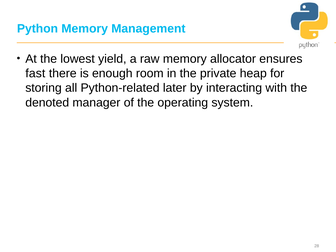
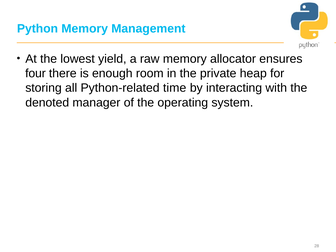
fast: fast -> four
later: later -> time
